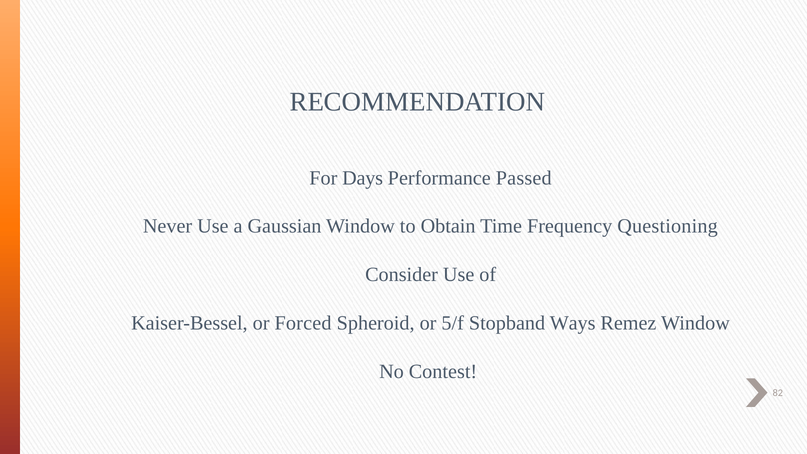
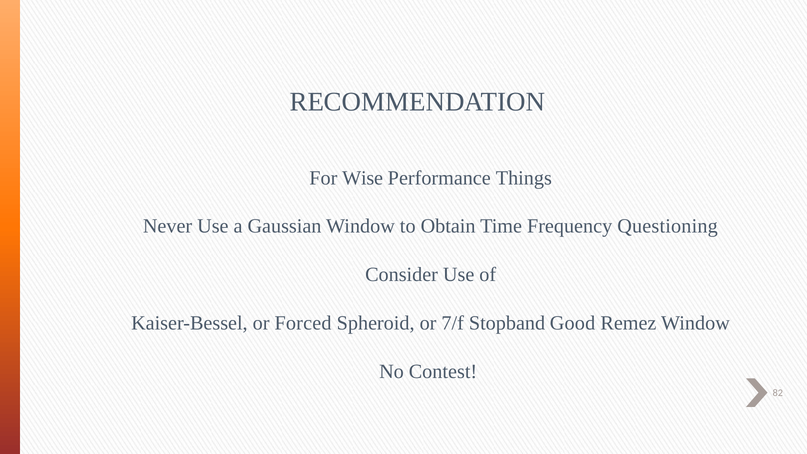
Days: Days -> Wise
Passed: Passed -> Things
5/f: 5/f -> 7/f
Ways: Ways -> Good
